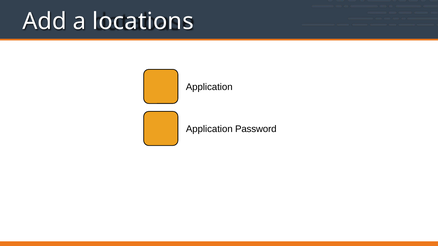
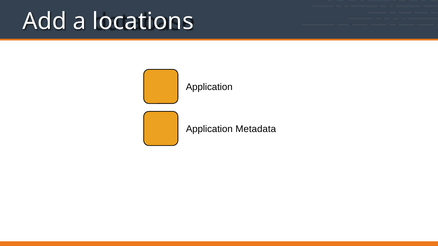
Password: Password -> Metadata
